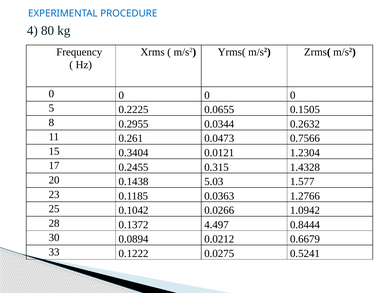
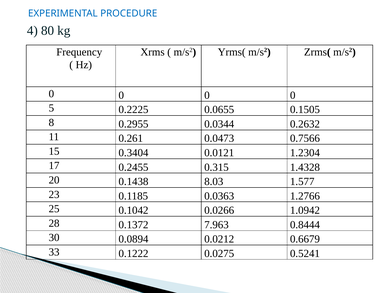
5.03: 5.03 -> 8.03
4.497: 4.497 -> 7.963
